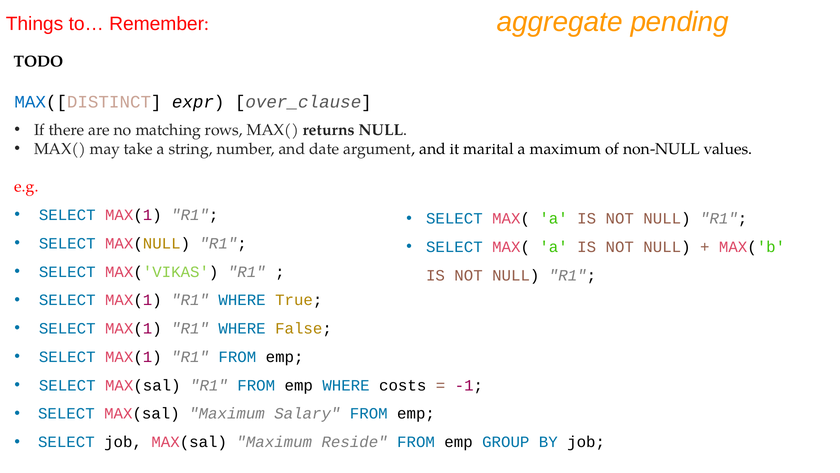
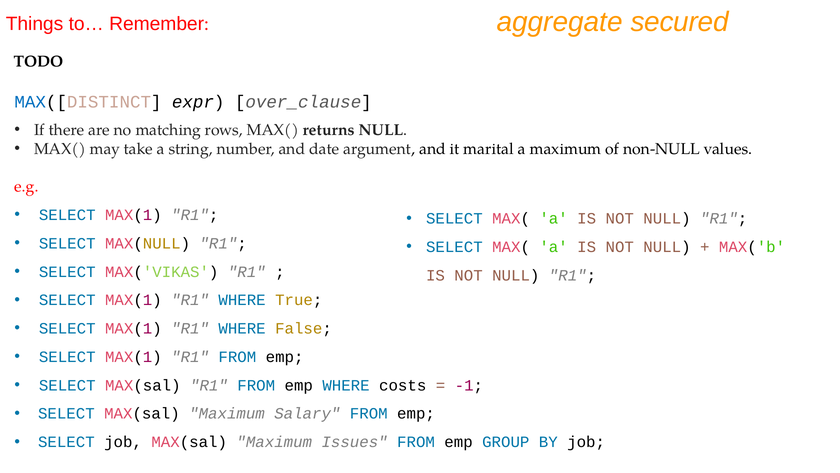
pending: pending -> secured
Reside: Reside -> Issues
